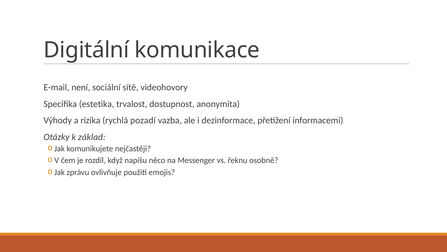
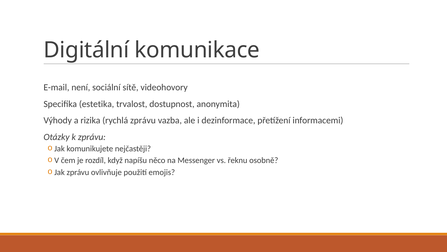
rychlá pozadí: pozadí -> zprávu
k základ: základ -> zprávu
